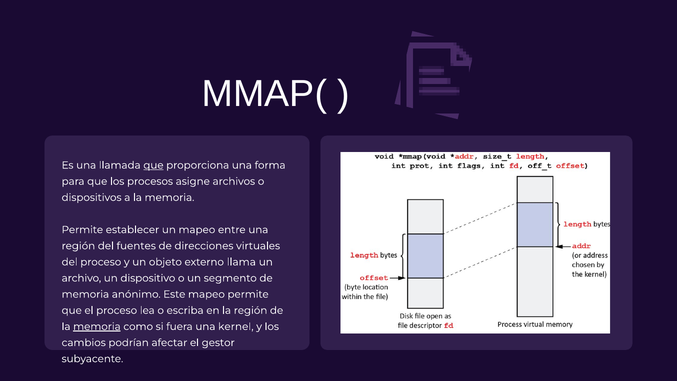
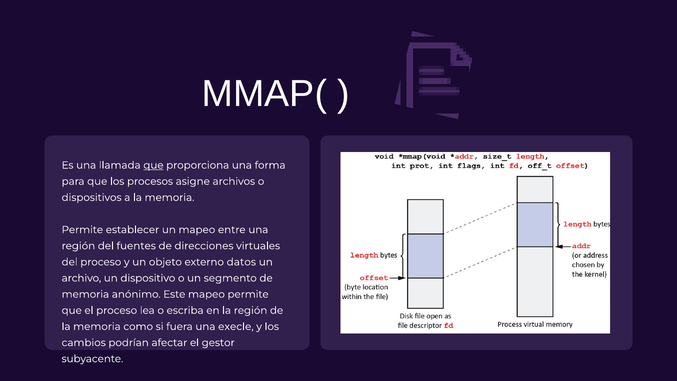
llama: llama -> datos
memoria at (97, 326) underline: present -> none
kernel: kernel -> execle
